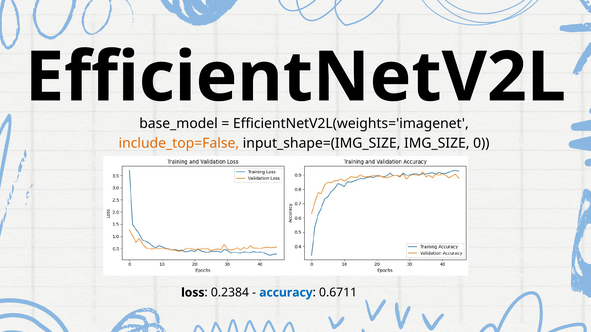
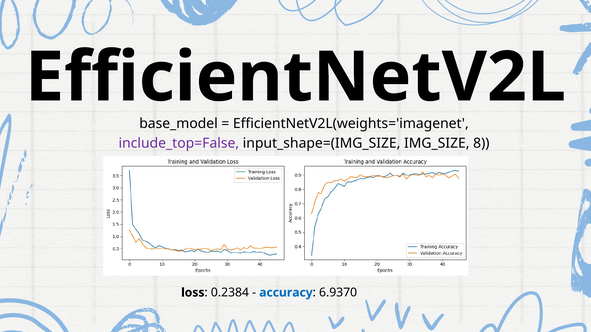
include_top=False colour: orange -> purple
0: 0 -> 8
0.6711: 0.6711 -> 6.9370
